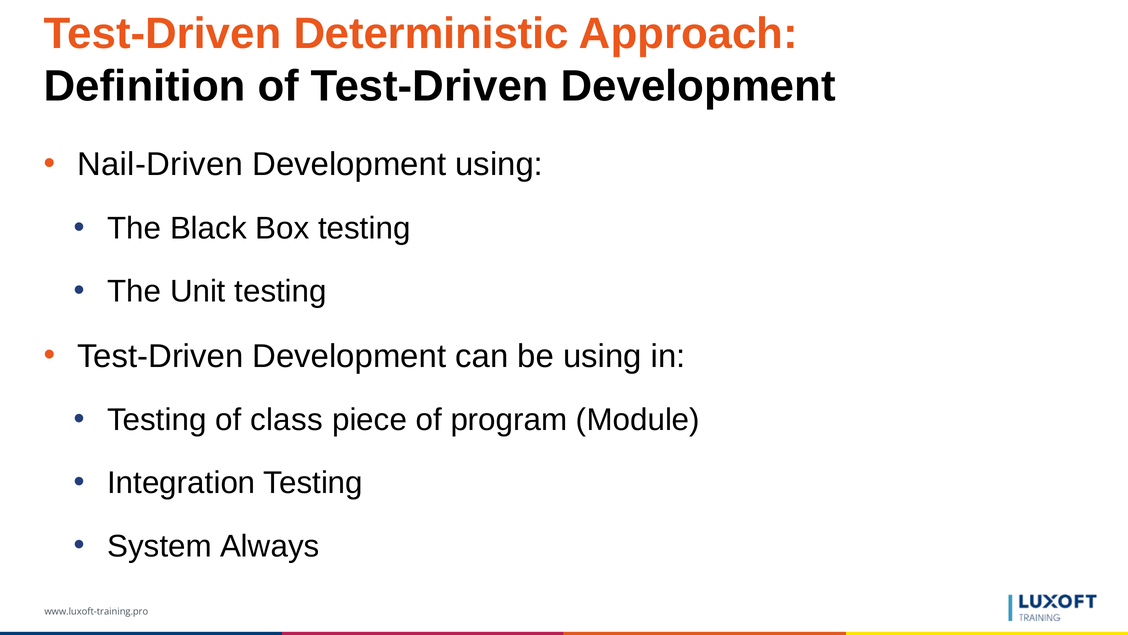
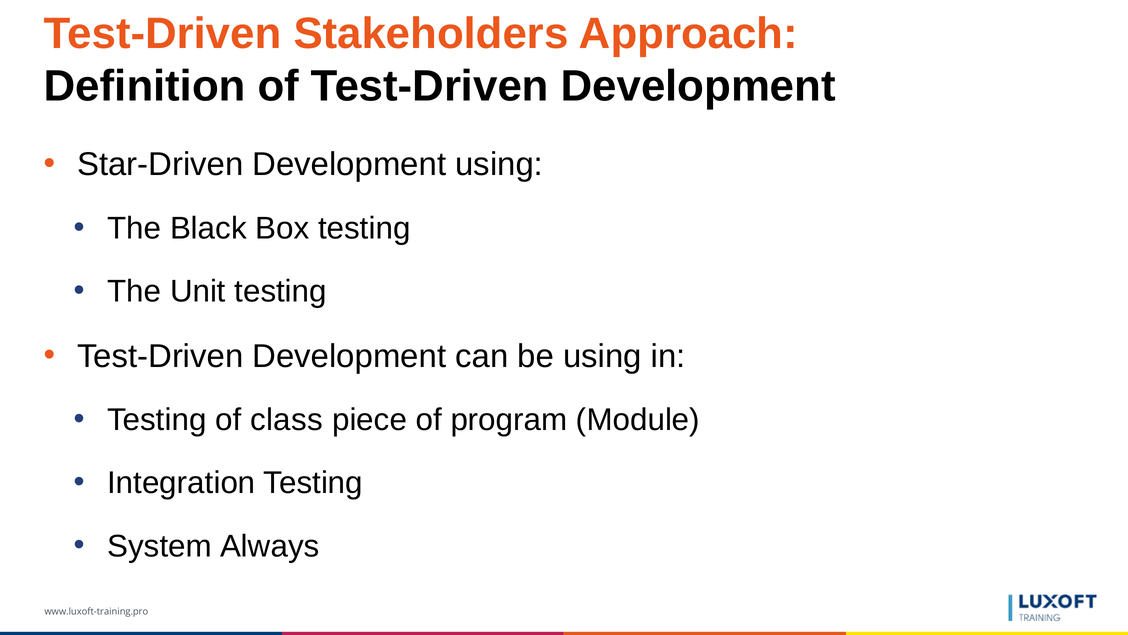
Deterministic: Deterministic -> Stakeholders
Nail-Driven: Nail-Driven -> Star-Driven
